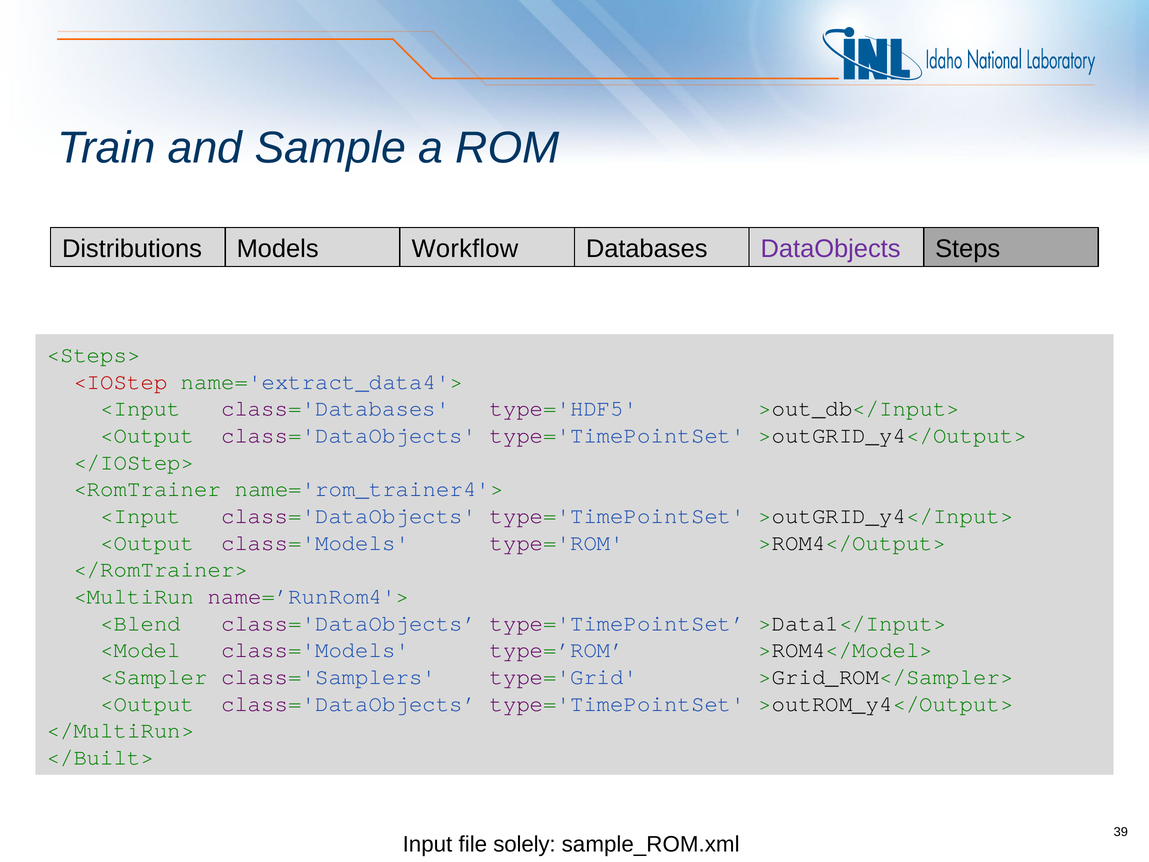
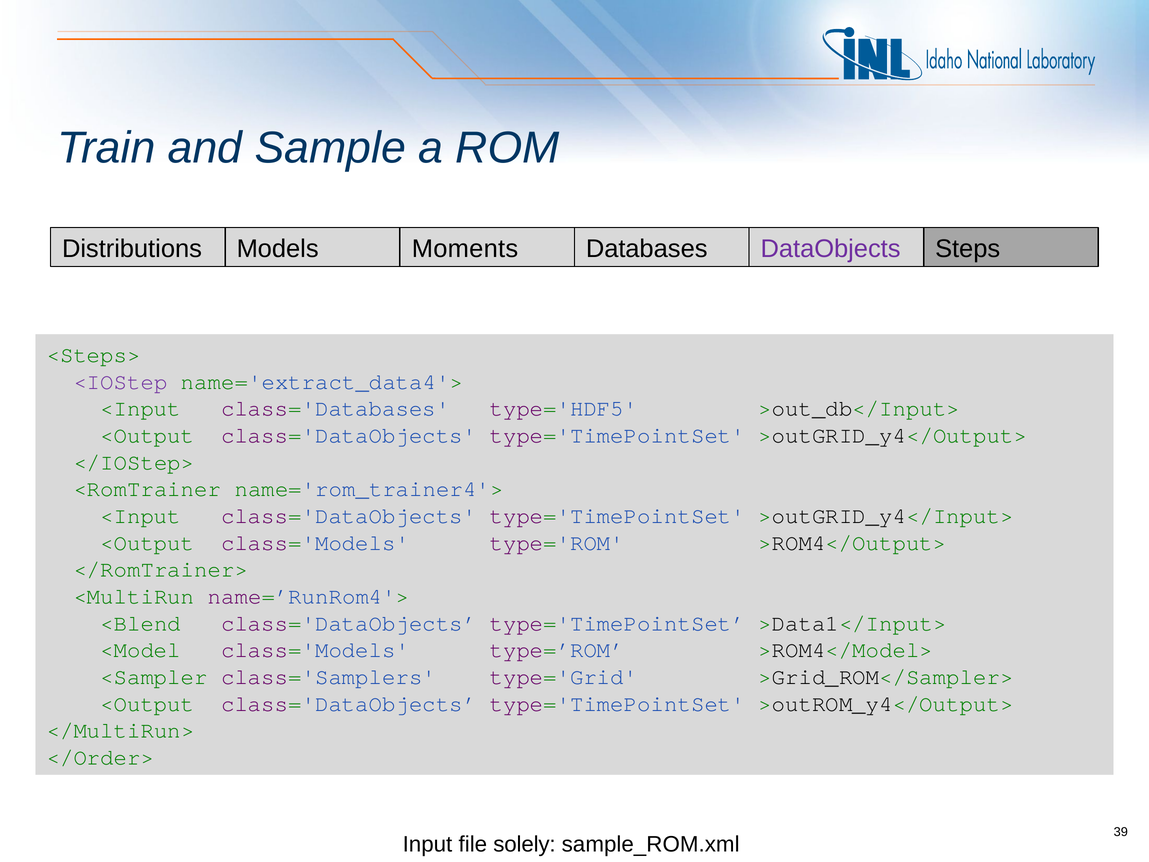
Workflow: Workflow -> Moments
<IOStep colour: red -> purple
</Built>: </Built> -> </Order>
